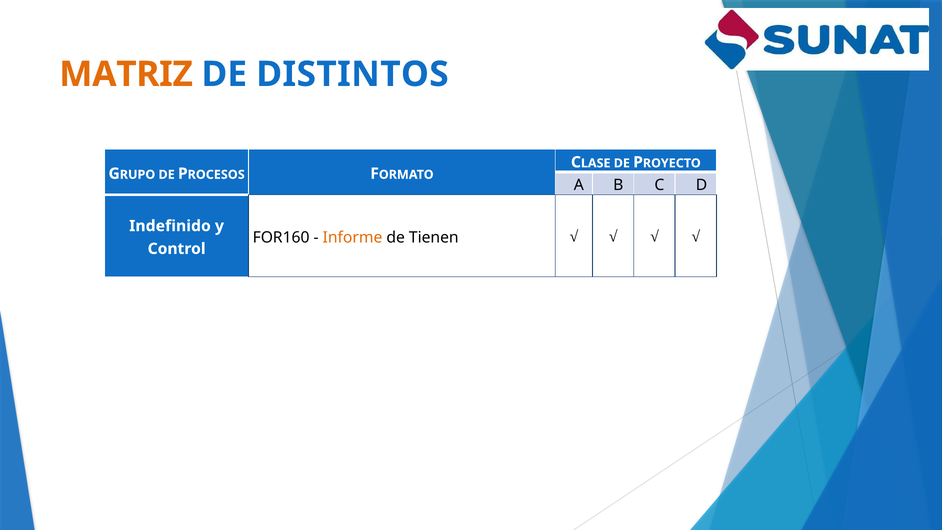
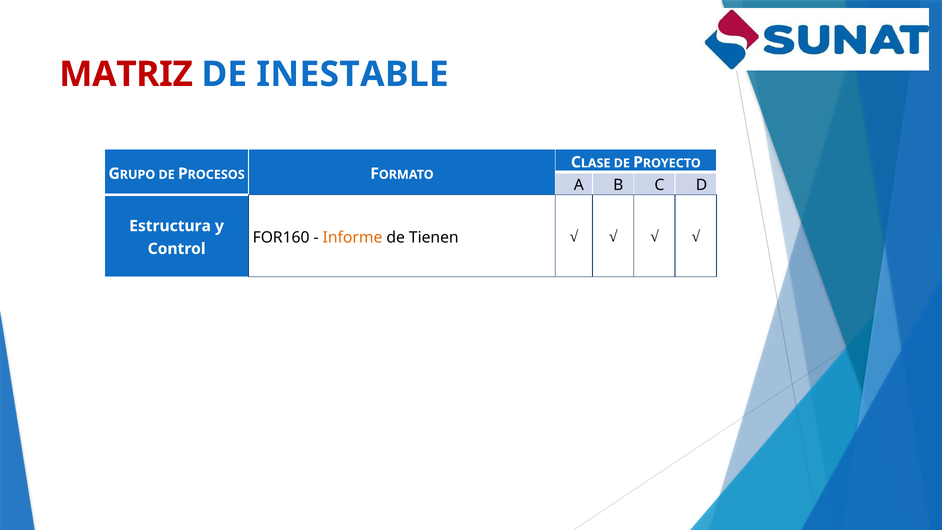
MATRIZ colour: orange -> red
DISTINTOS: DISTINTOS -> INESTABLE
Indefinido: Indefinido -> Estructura
